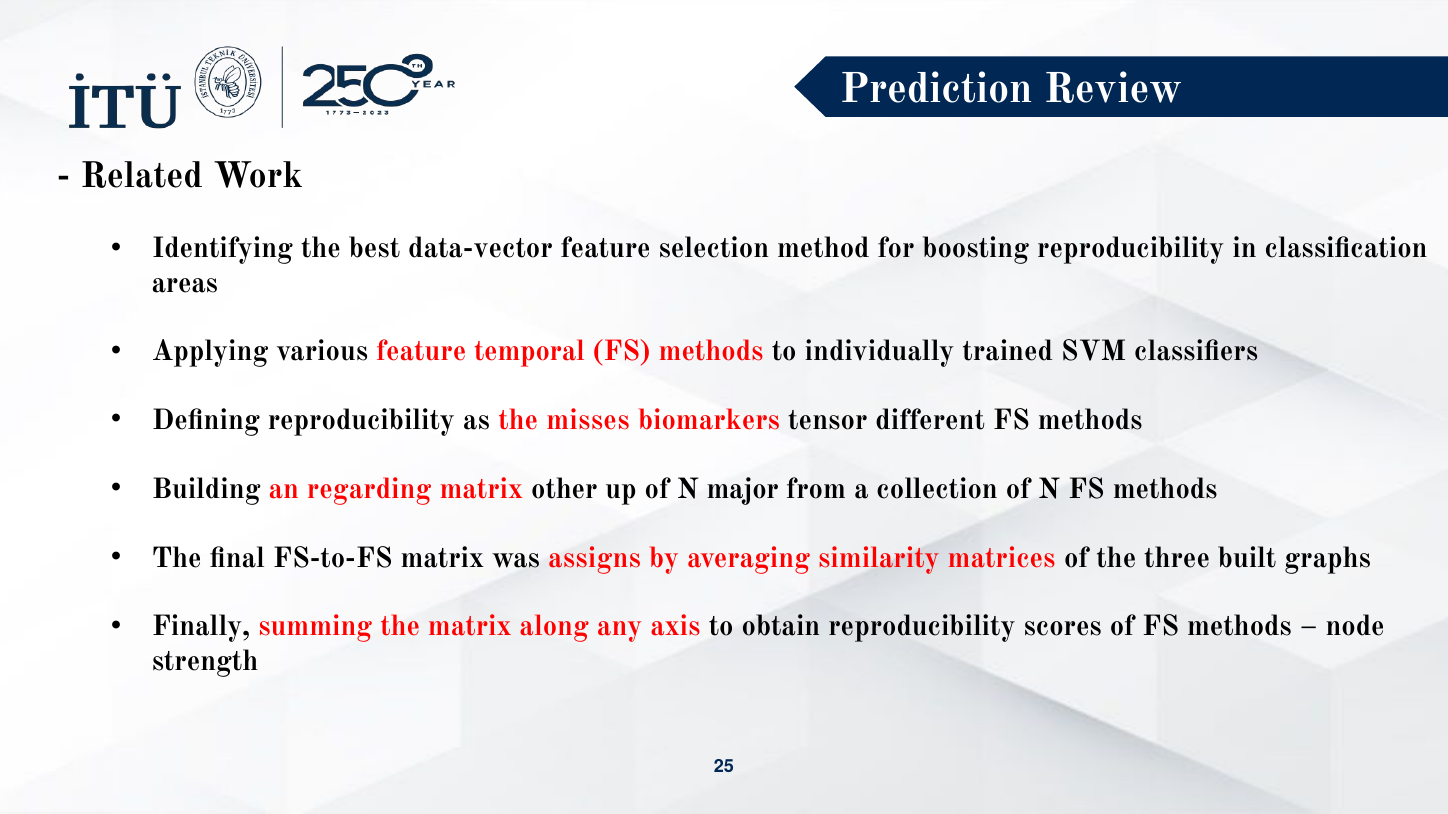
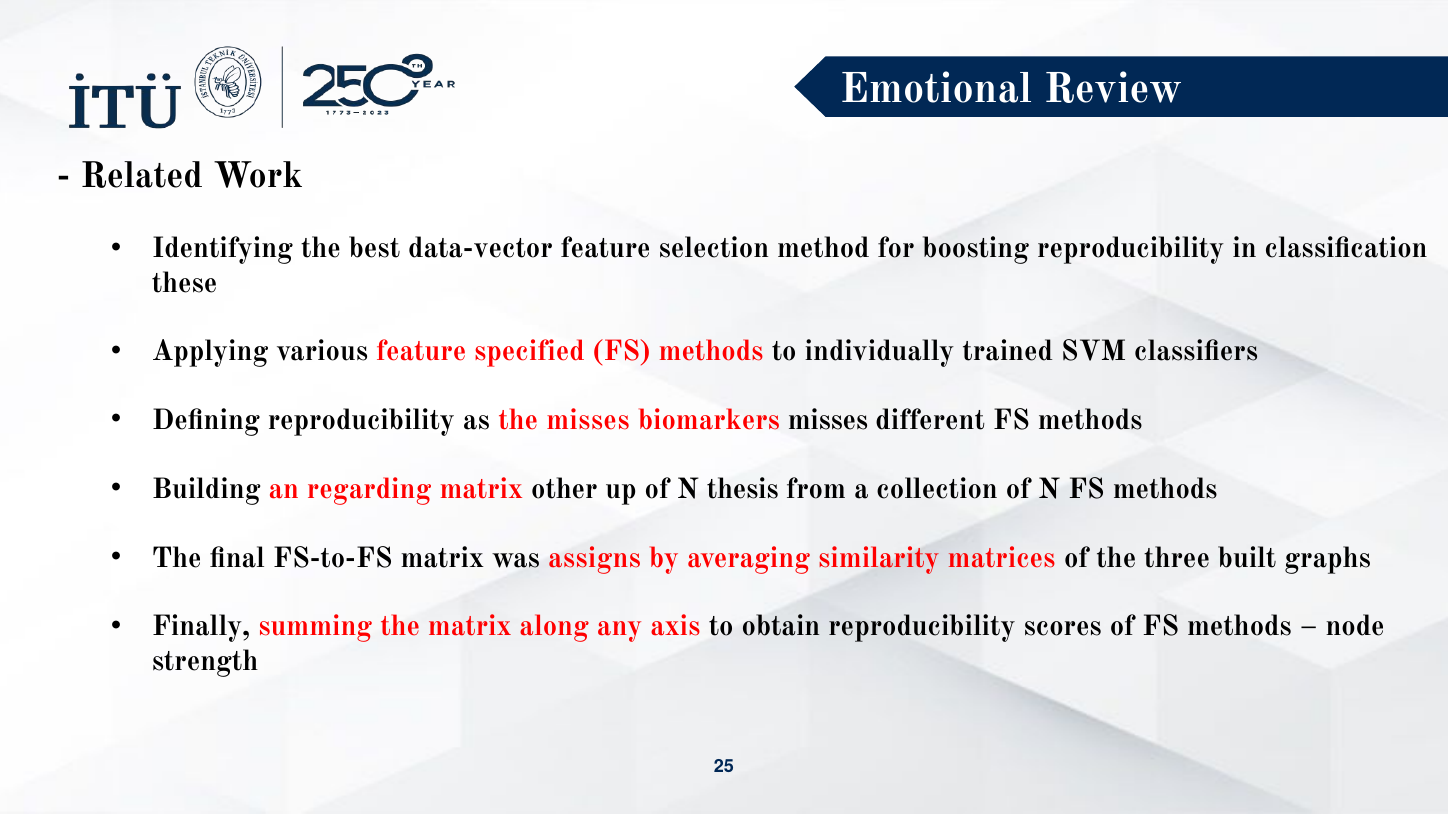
Prediction: Prediction -> Emotional
areas: areas -> these
temporal: temporal -> specified
biomarkers tensor: tensor -> misses
major: major -> thesis
